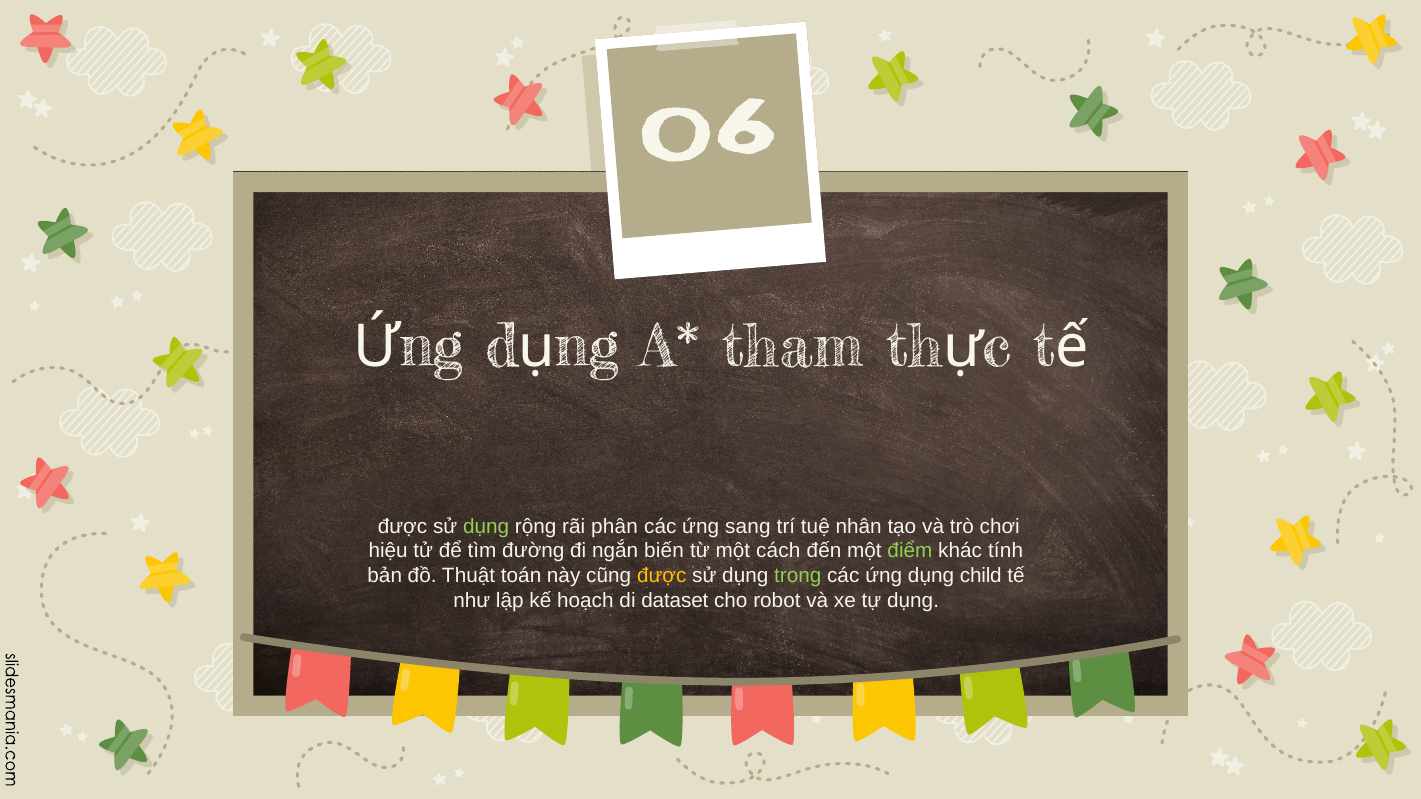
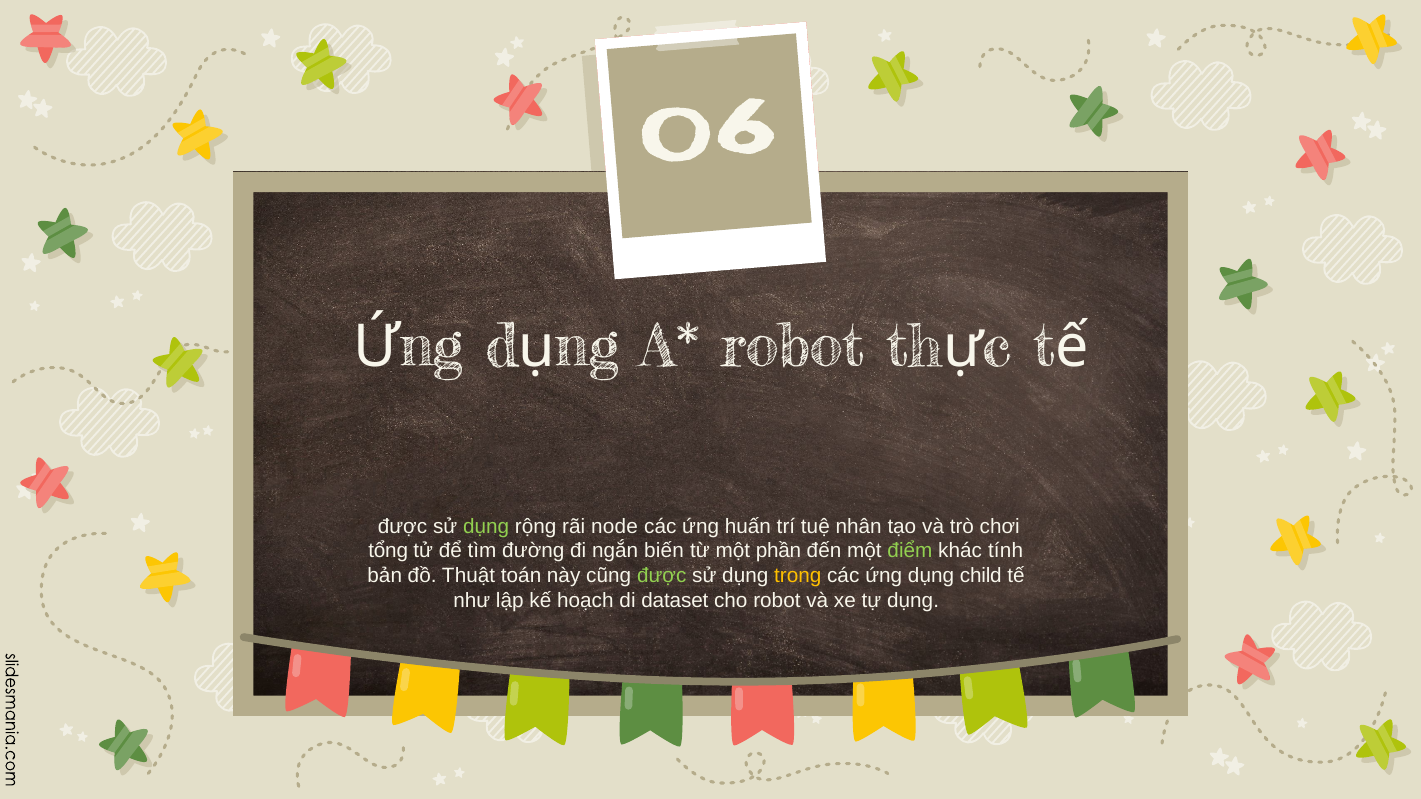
tham at (793, 347): tham -> robot
phân: phân -> node
sang: sang -> huấn
hiệu: hiệu -> tổng
cách: cách -> phần
được at (662, 576) colour: yellow -> light green
trong colour: light green -> yellow
